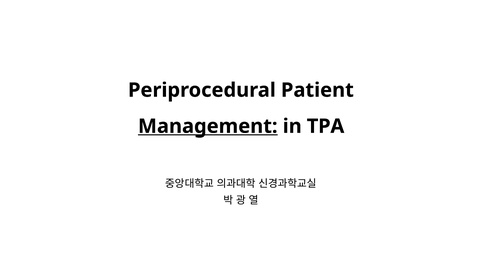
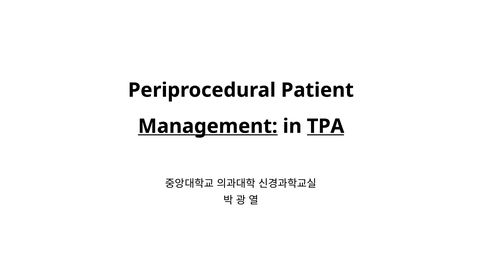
TPA underline: none -> present
